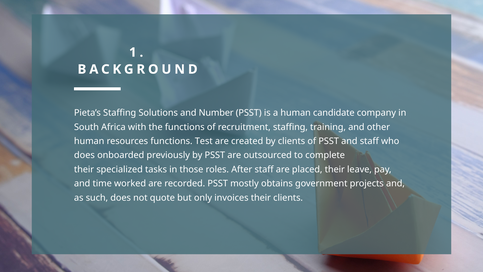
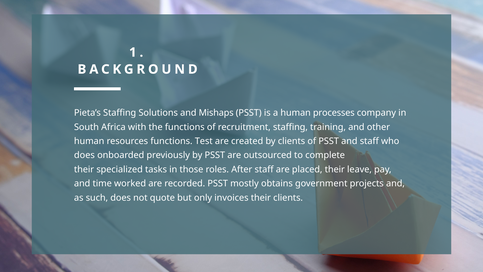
Number: Number -> Mishaps
candidate: candidate -> processes
